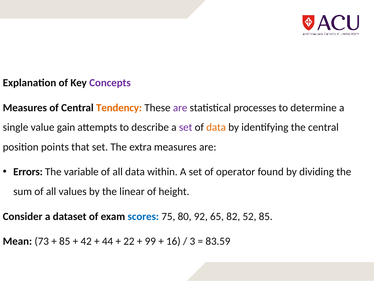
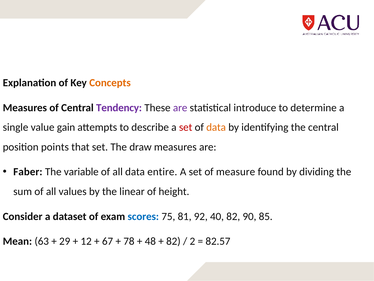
Concepts colour: purple -> orange
Tendency colour: orange -> purple
processes: processes -> introduce
set at (186, 127) colour: purple -> red
extra: extra -> draw
Errors: Errors -> Faber
within: within -> entire
operator: operator -> measure
80: 80 -> 81
65: 65 -> 40
52: 52 -> 90
73: 73 -> 63
85 at (65, 241): 85 -> 29
42: 42 -> 12
44: 44 -> 67
22: 22 -> 78
99: 99 -> 48
16 at (173, 241): 16 -> 82
3: 3 -> 2
83.59: 83.59 -> 82.57
